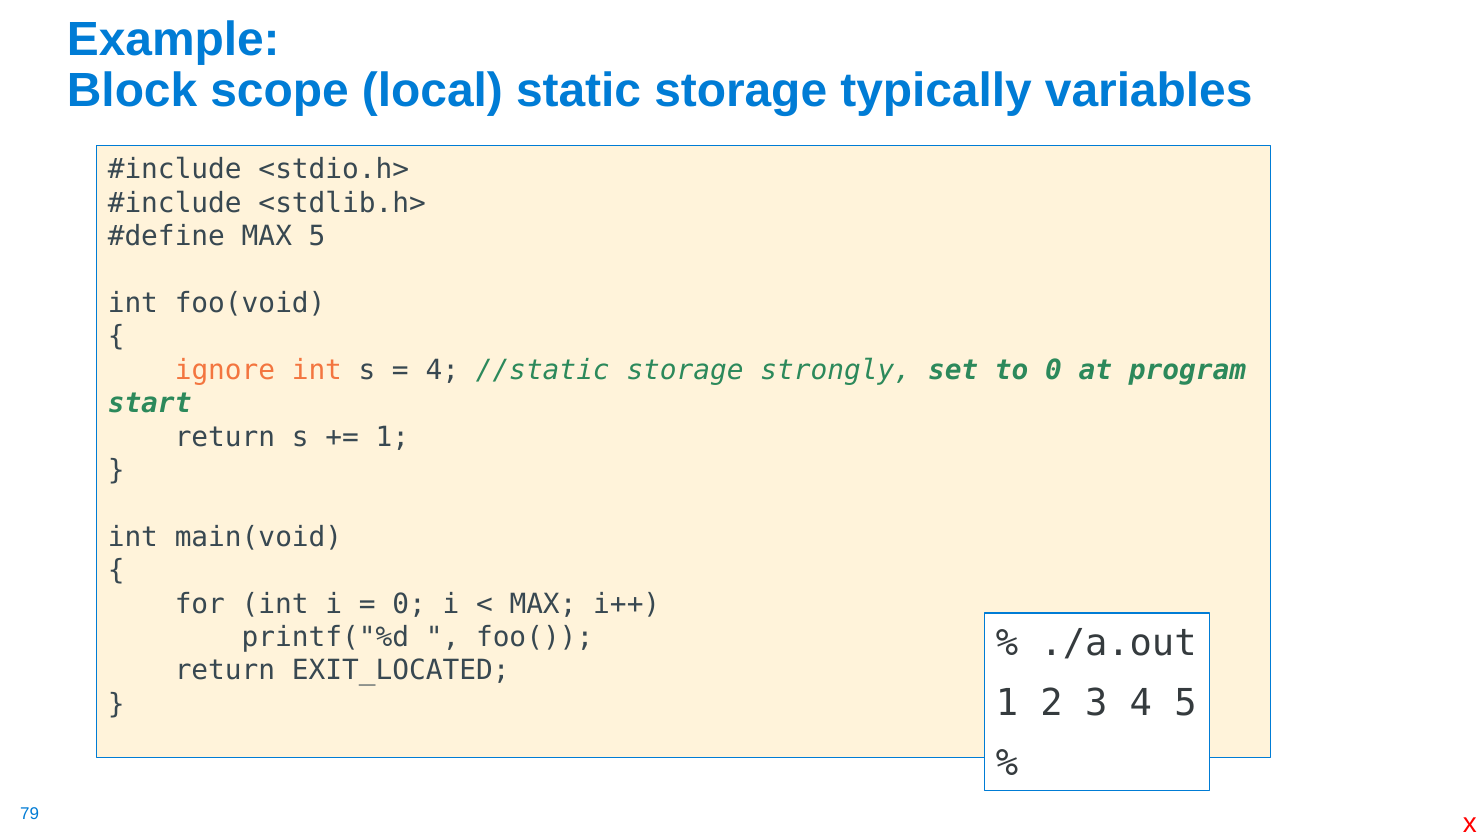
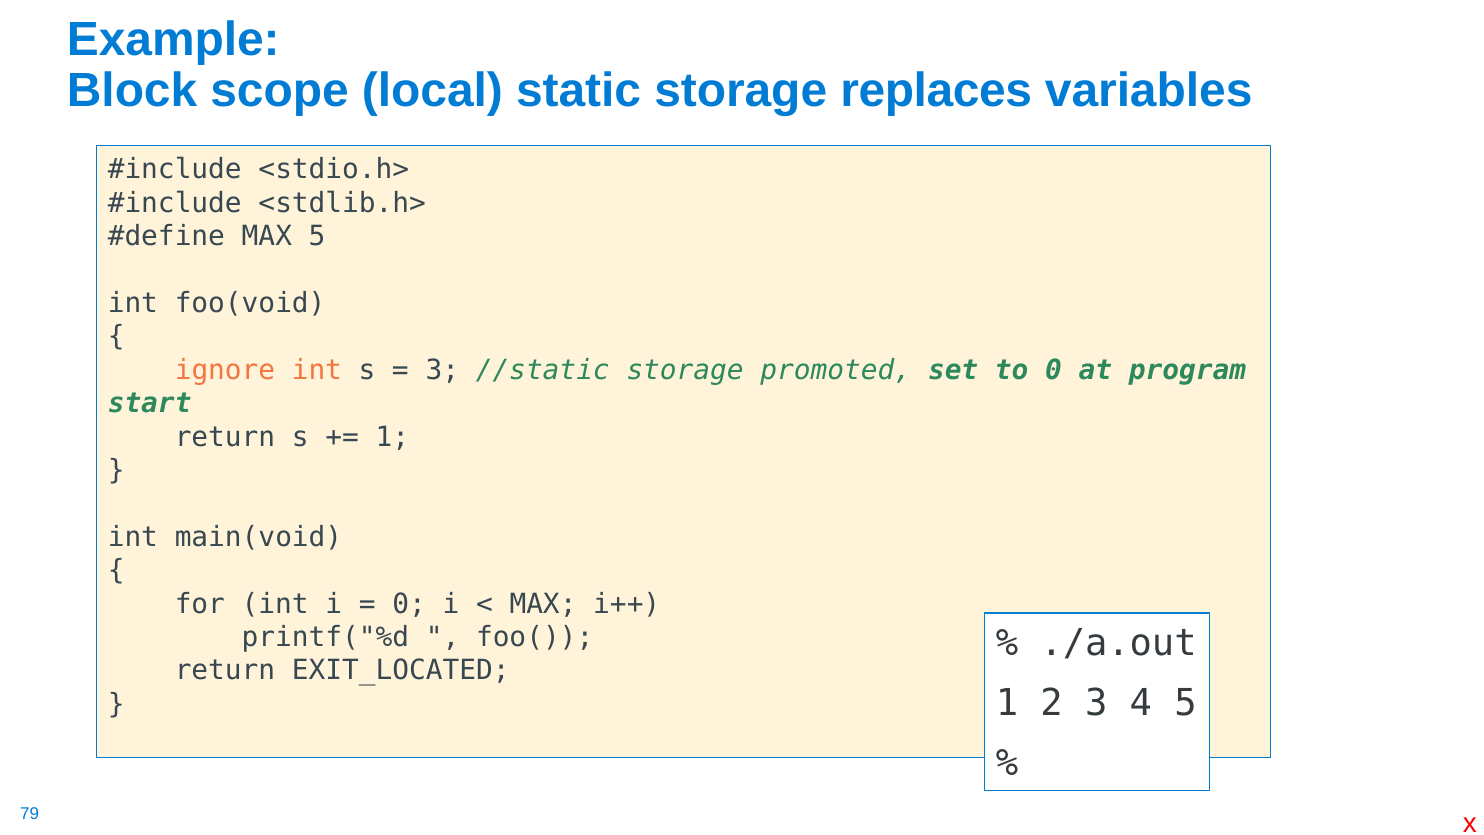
typically: typically -> replaces
4 at (442, 370): 4 -> 3
strongly: strongly -> promoted
